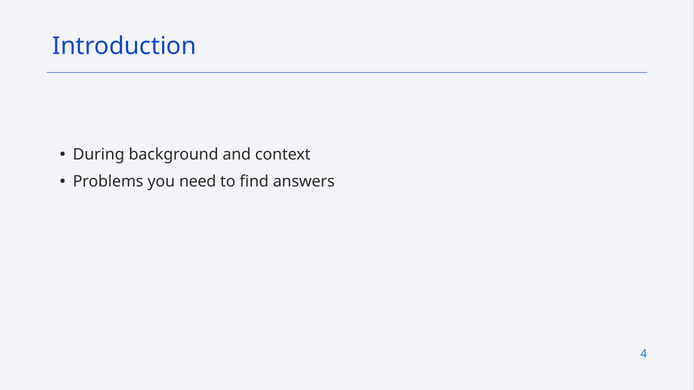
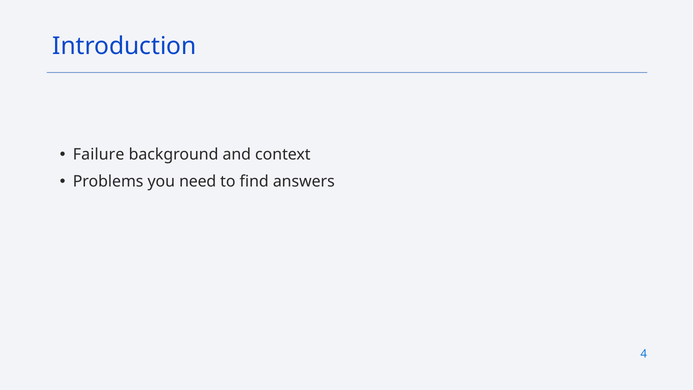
During: During -> Failure
